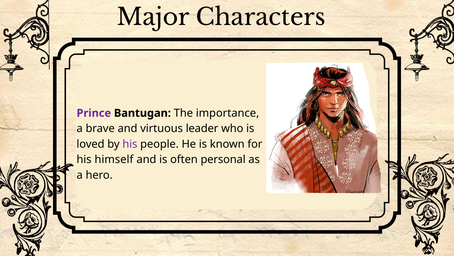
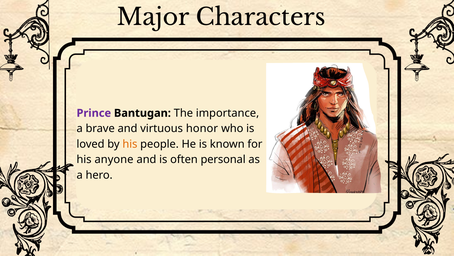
leader: leader -> honor
his at (130, 144) colour: purple -> orange
himself: himself -> anyone
